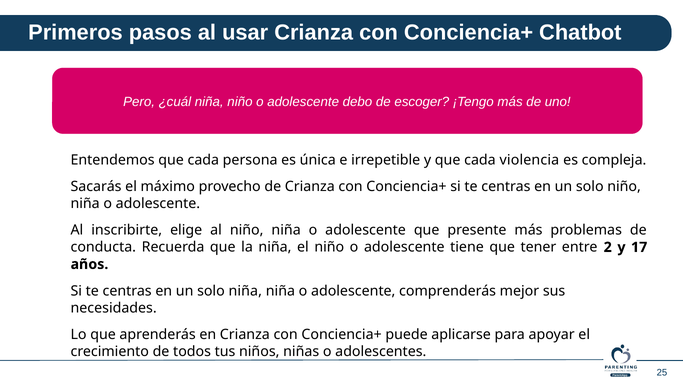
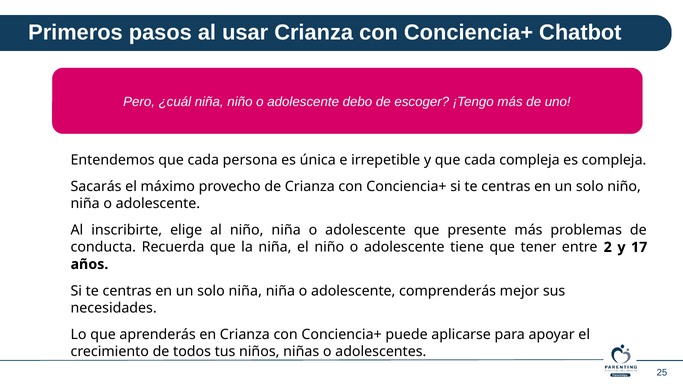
cada violencia: violencia -> compleja
